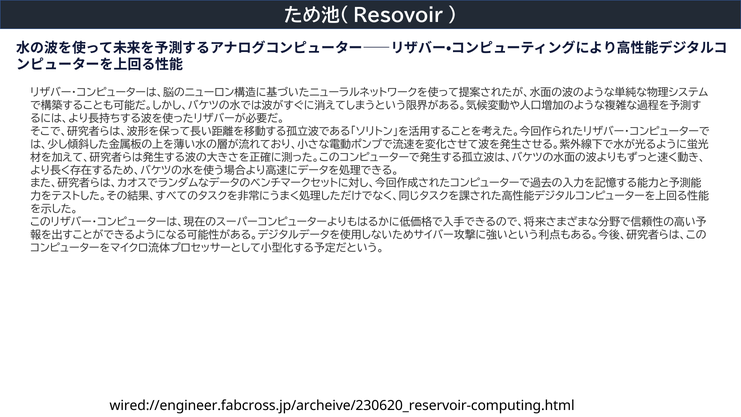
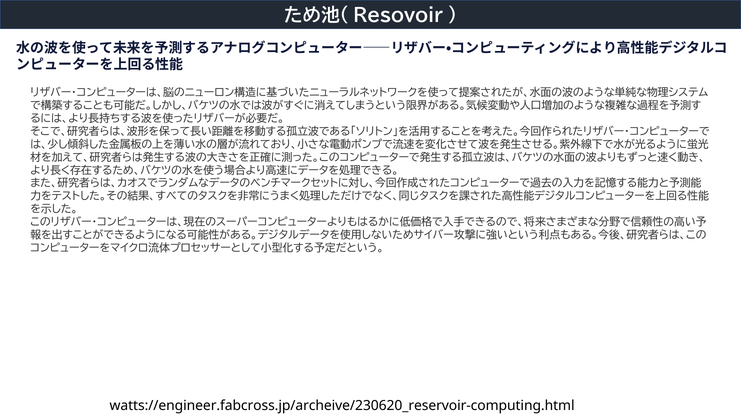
wired://engineer.fabcross.jp/archeive/230620_reservoir-computing.html: wired://engineer.fabcross.jp/archeive/230620_reservoir-computing.html -> watts://engineer.fabcross.jp/archeive/230620_reservoir-computing.html
